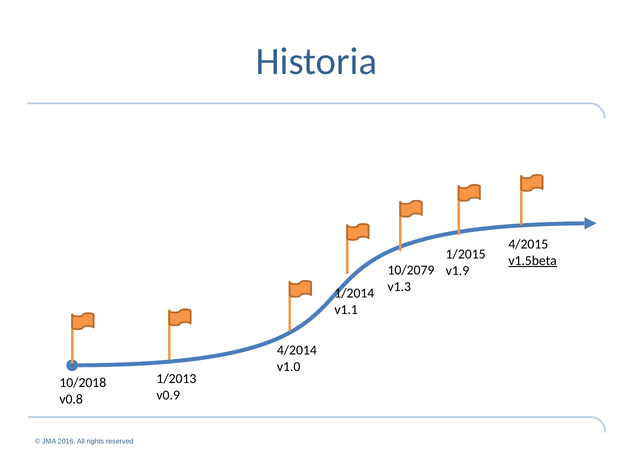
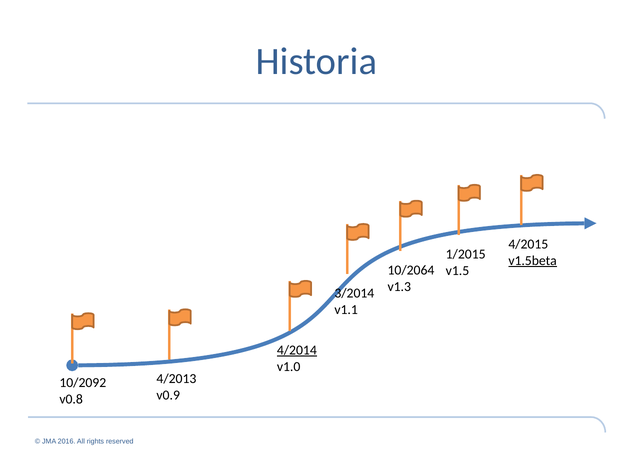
10/2079: 10/2079 -> 10/2064
v1.9: v1.9 -> v1.5
1/2014: 1/2014 -> 3/2014
4/2014 underline: none -> present
1/2013: 1/2013 -> 4/2013
10/2018: 10/2018 -> 10/2092
